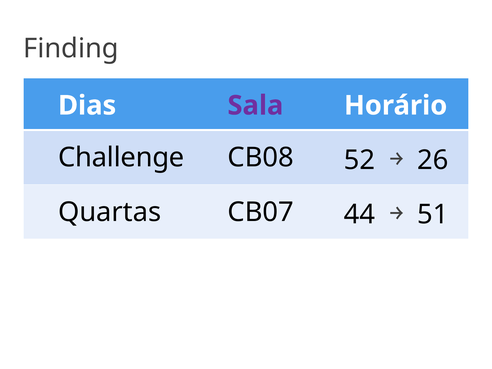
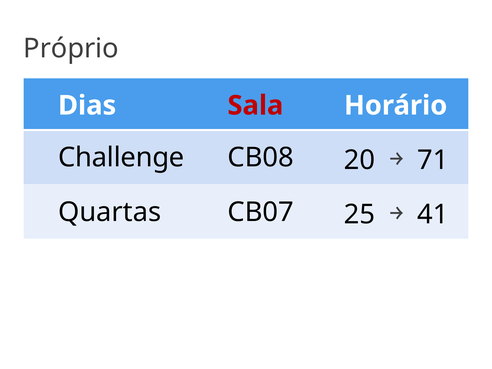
Finding: Finding -> Próprio
Sala colour: purple -> red
52: 52 -> 20
26: 26 -> 71
44: 44 -> 25
51: 51 -> 41
